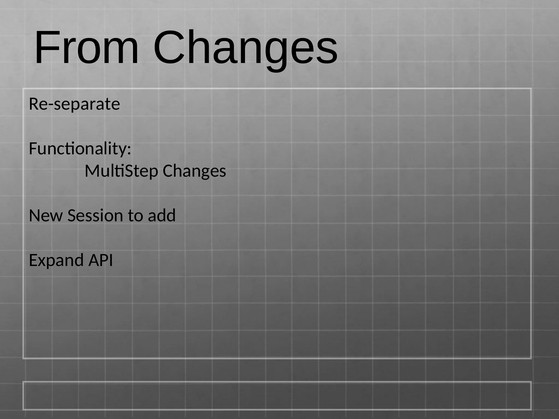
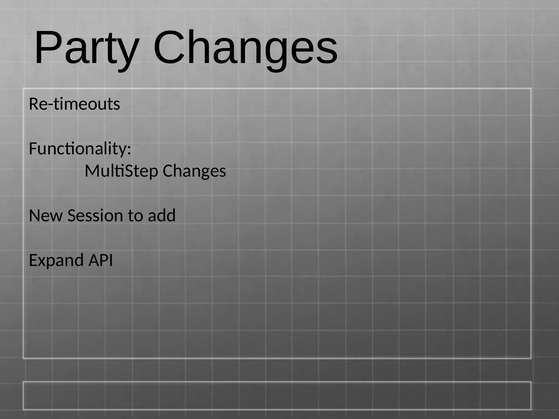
From: From -> Party
Re-separate: Re-separate -> Re-timeouts
